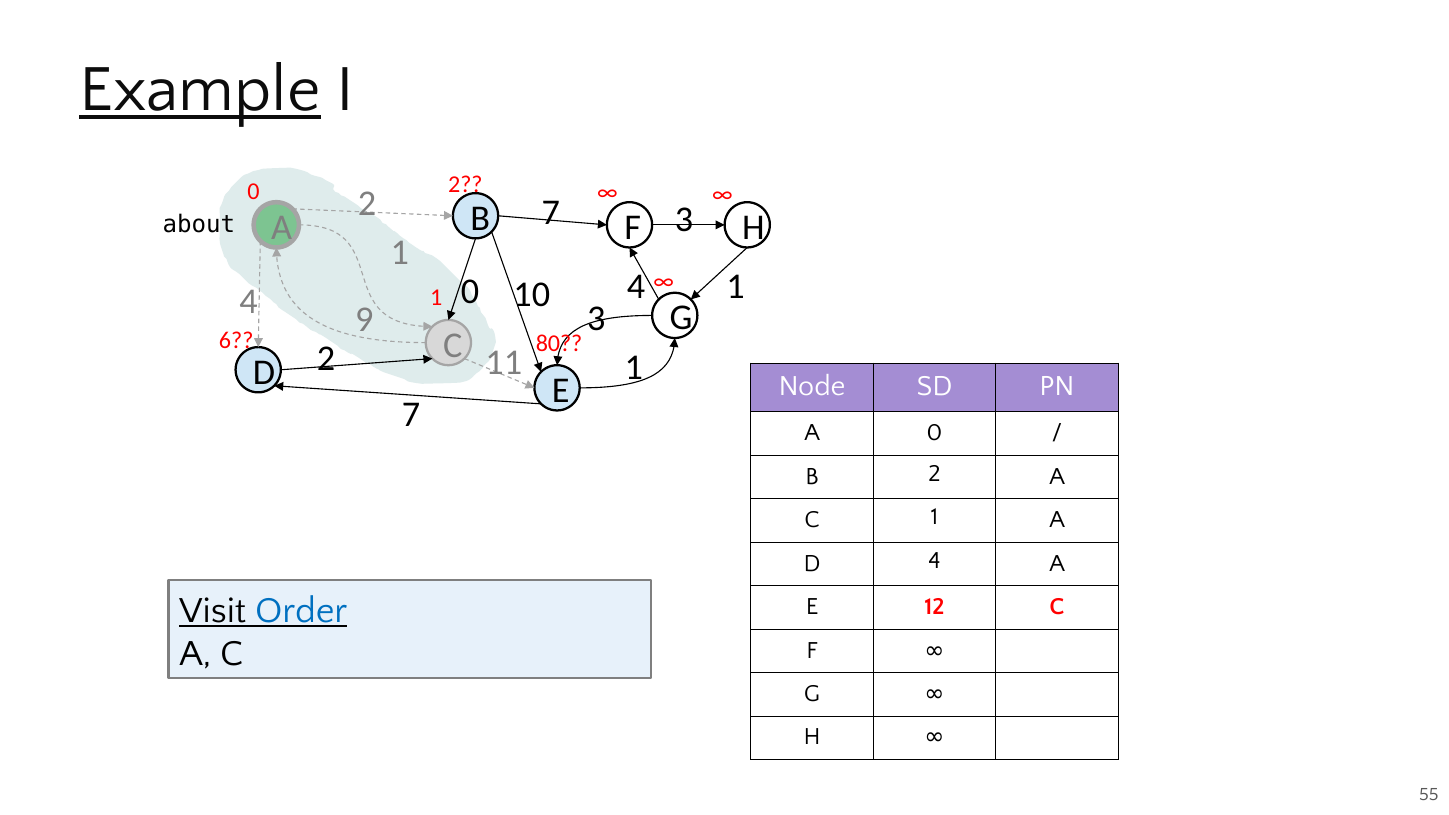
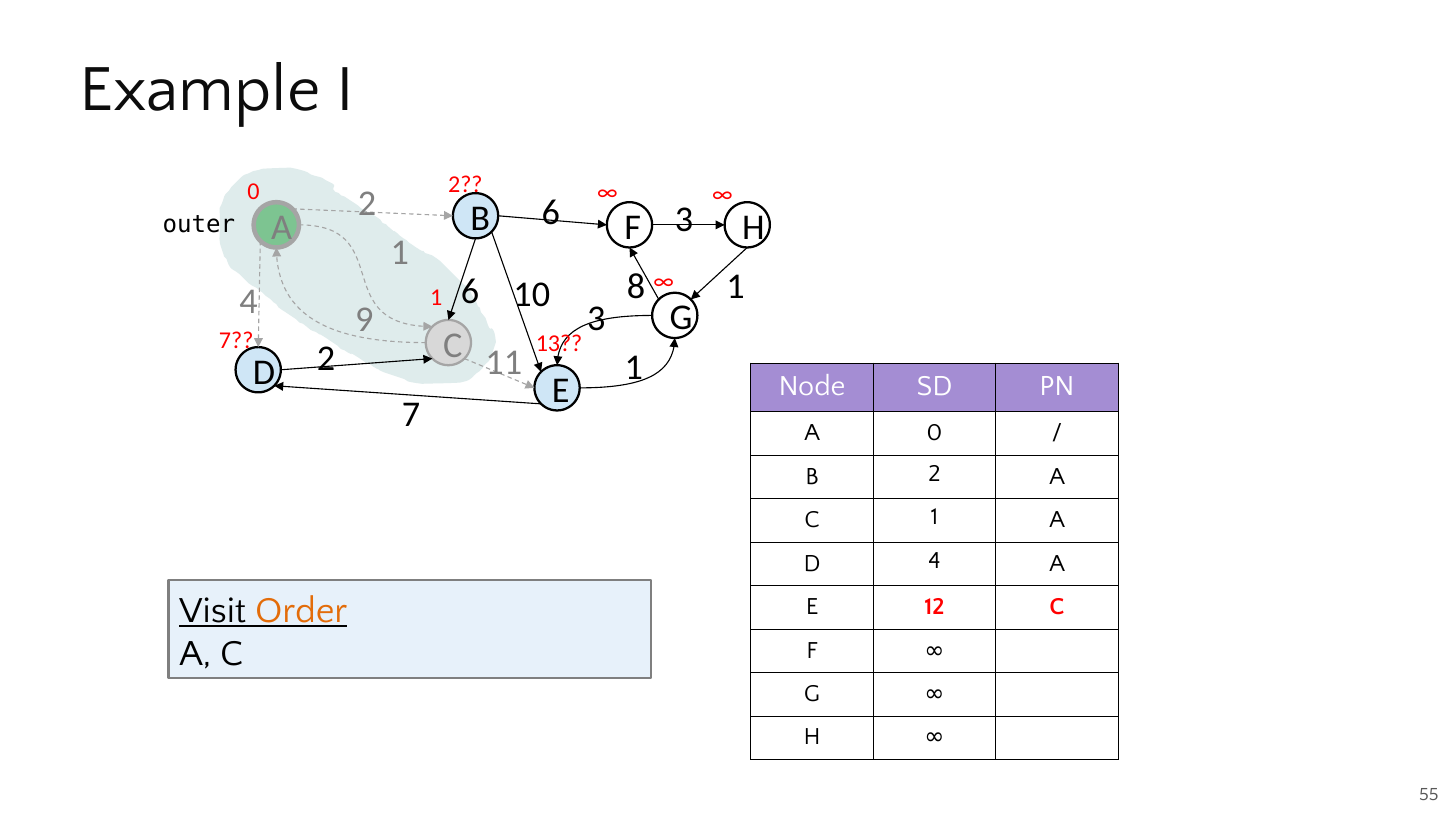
Example underline: present -> none
2 7: 7 -> 6
about: about -> outer
10 4: 4 -> 8
4 0: 0 -> 6
6 at (236, 341): 6 -> 7
80: 80 -> 13
Order colour: blue -> orange
